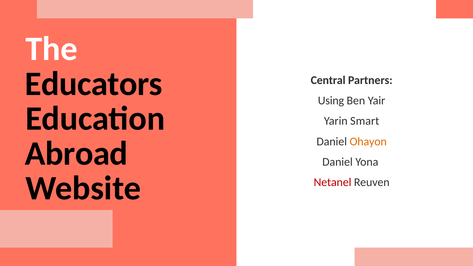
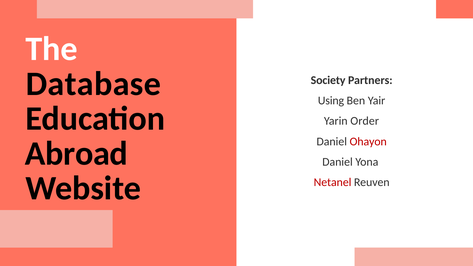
Educators: Educators -> Database
Central: Central -> Society
Smart: Smart -> Order
Ohayon colour: orange -> red
